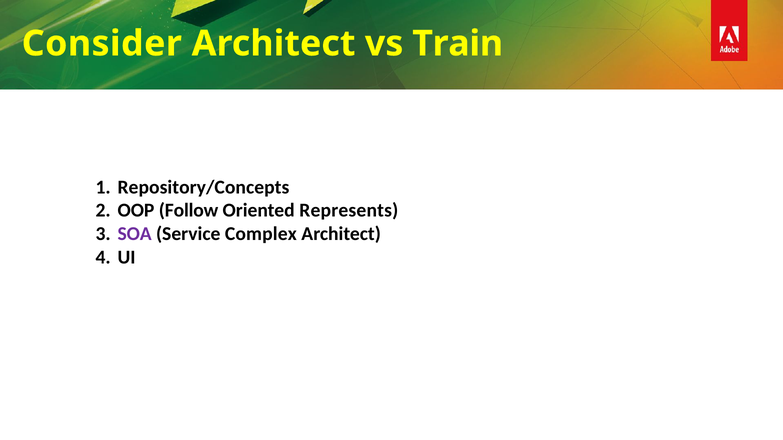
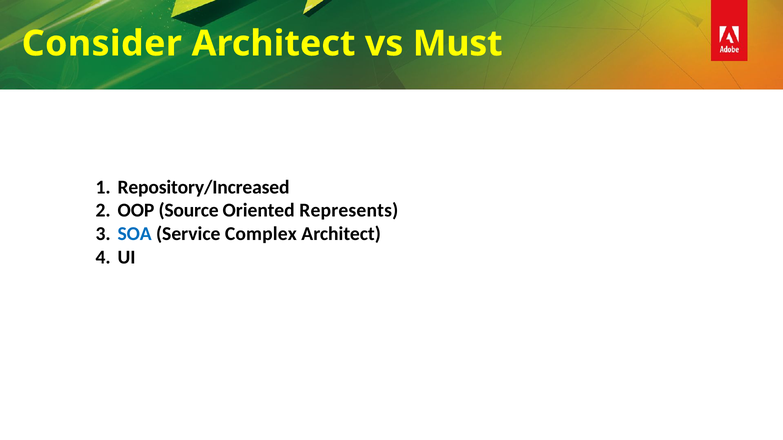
Train: Train -> Must
Repository/Concepts: Repository/Concepts -> Repository/Increased
Follow: Follow -> Source
SOA colour: purple -> blue
